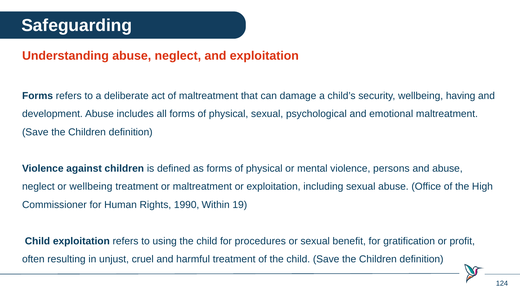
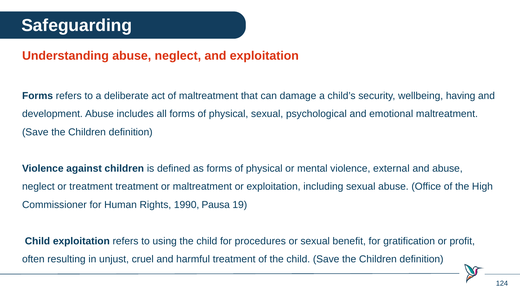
persons: persons -> external
or wellbeing: wellbeing -> treatment
Within: Within -> Pausa
